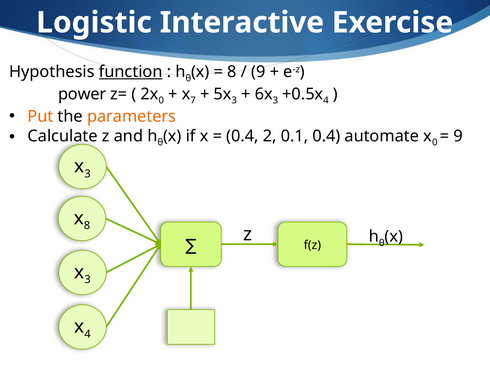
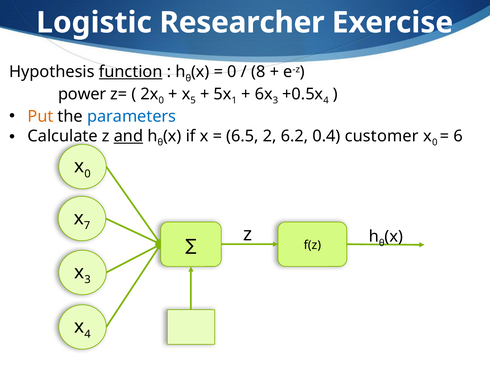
Interactive: Interactive -> Researcher
8 at (232, 72): 8 -> 0
9 at (258, 72): 9 -> 8
7: 7 -> 5
3 at (234, 101): 3 -> 1
parameters colour: orange -> blue
and underline: none -> present
0.4 at (242, 136): 0.4 -> 6.5
0.1: 0.1 -> 6.2
automate: automate -> customer
9 at (458, 136): 9 -> 6
3 at (88, 174): 3 -> 0
x 8: 8 -> 7
